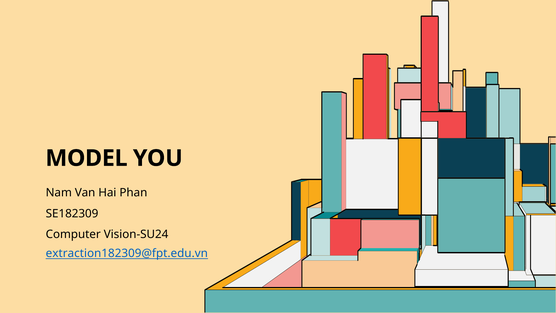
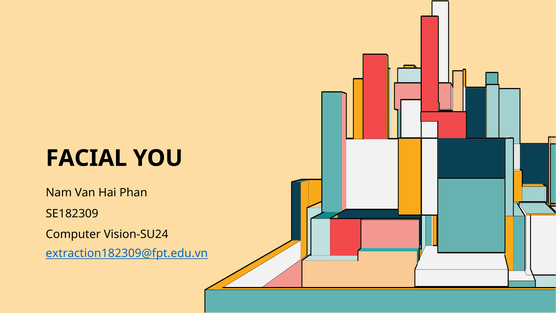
MODEL: MODEL -> FACIAL
